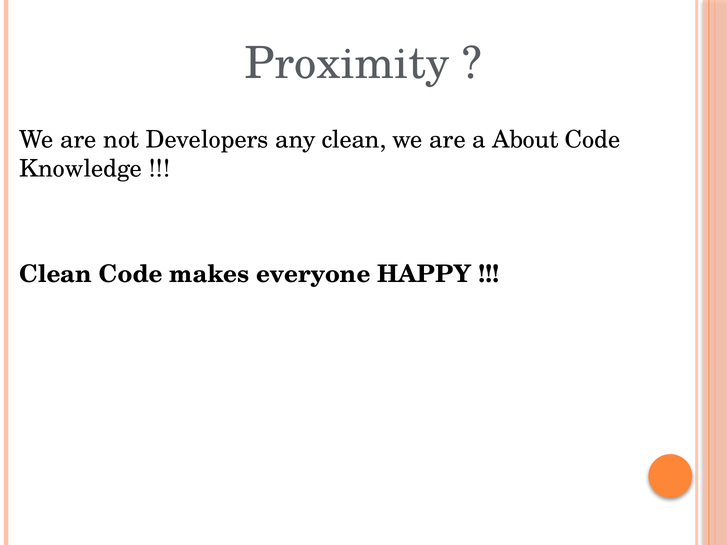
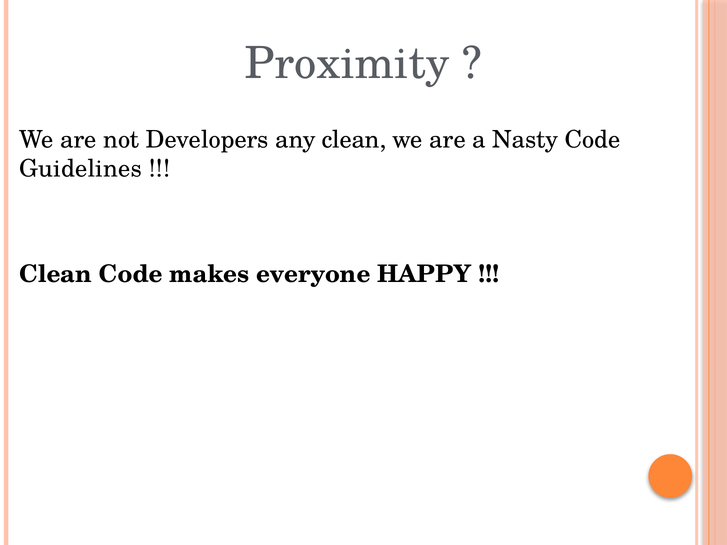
About: About -> Nasty
Knowledge: Knowledge -> Guidelines
